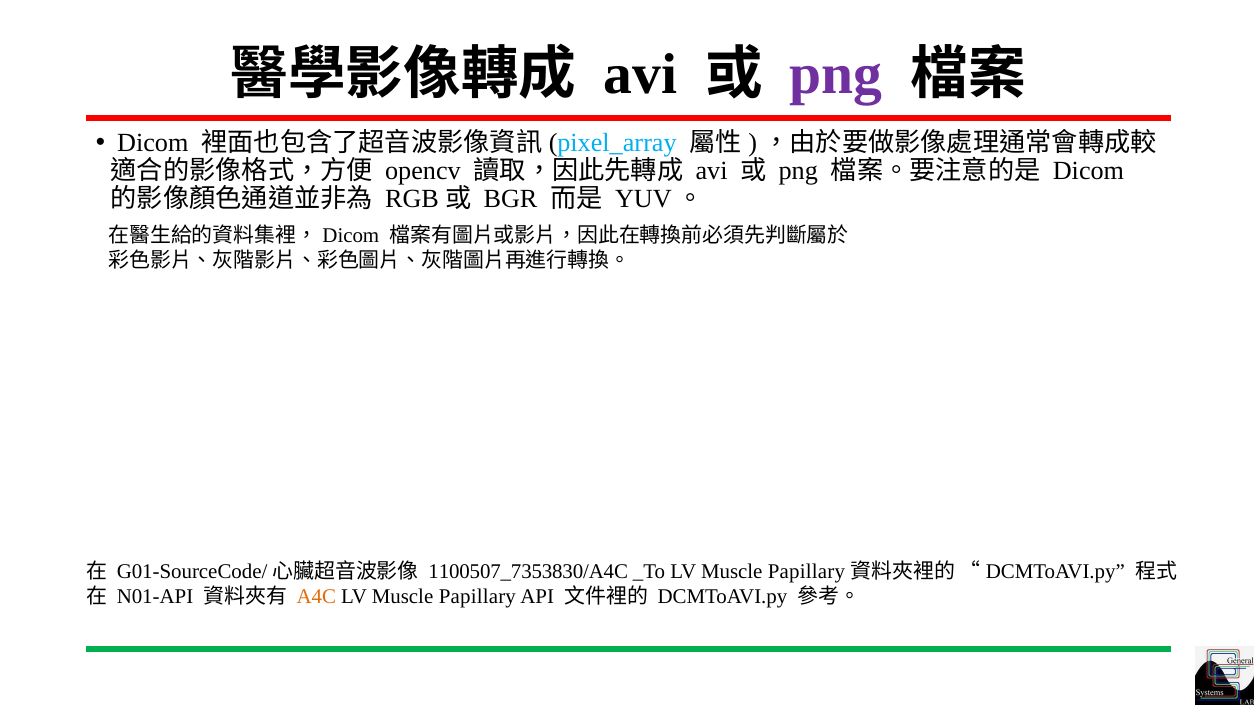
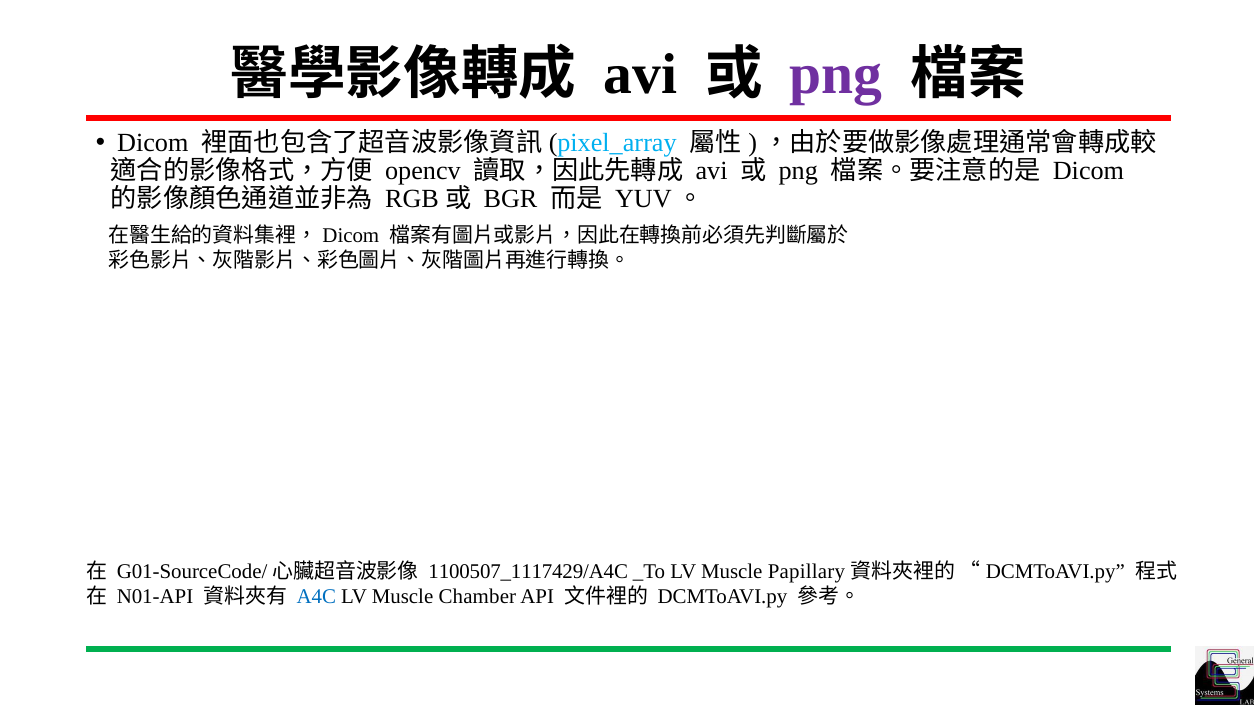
1100507_7353830/A4C: 1100507_7353830/A4C -> 1100507_1117429/A4C
A4C colour: orange -> blue
Papillary at (477, 597): Papillary -> Chamber
